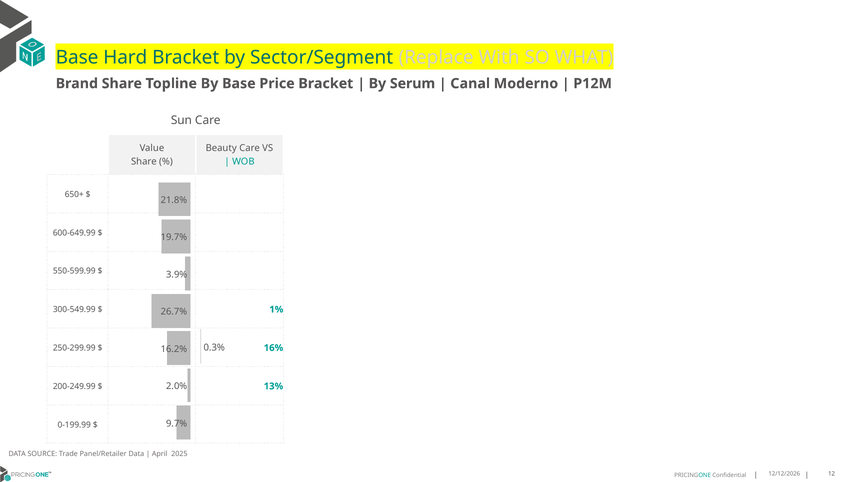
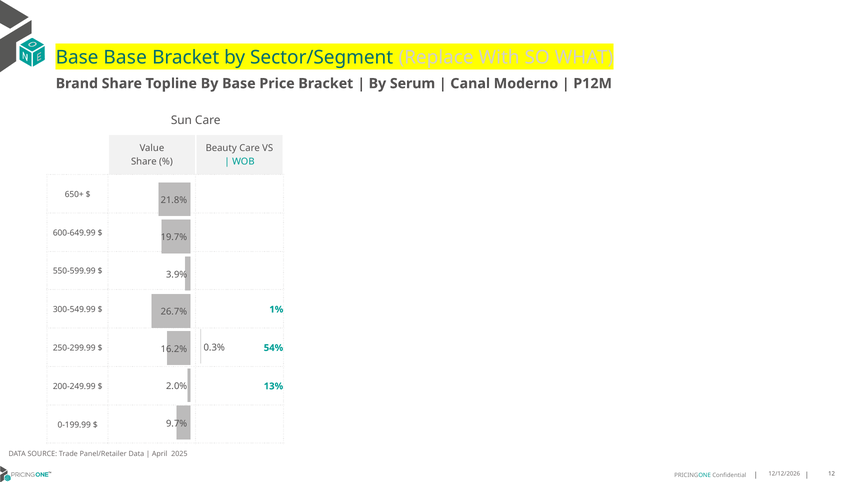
Base Hard: Hard -> Base
16%: 16% -> 54%
